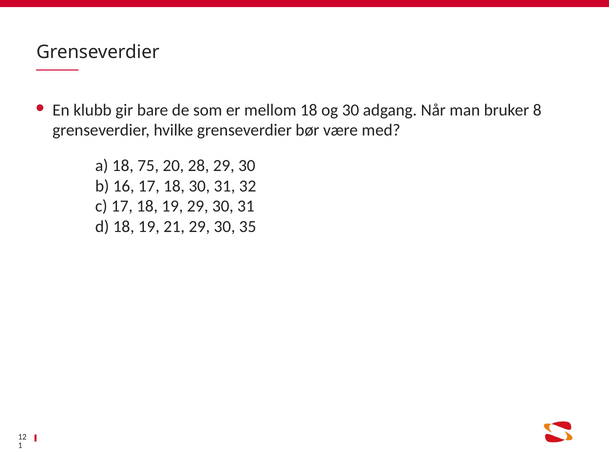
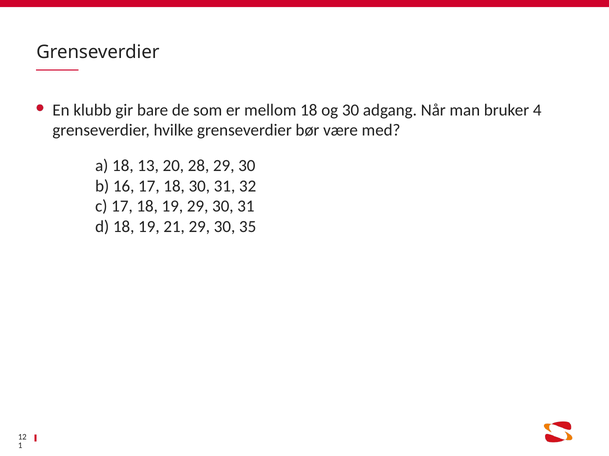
8: 8 -> 4
75: 75 -> 13
